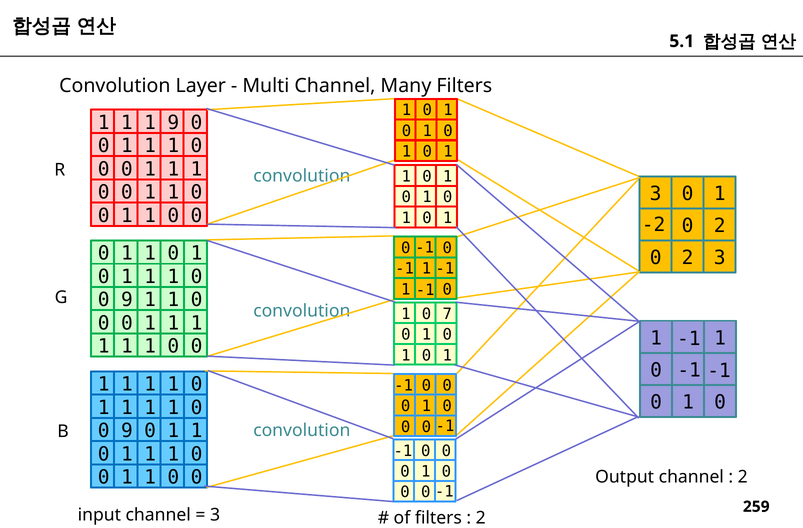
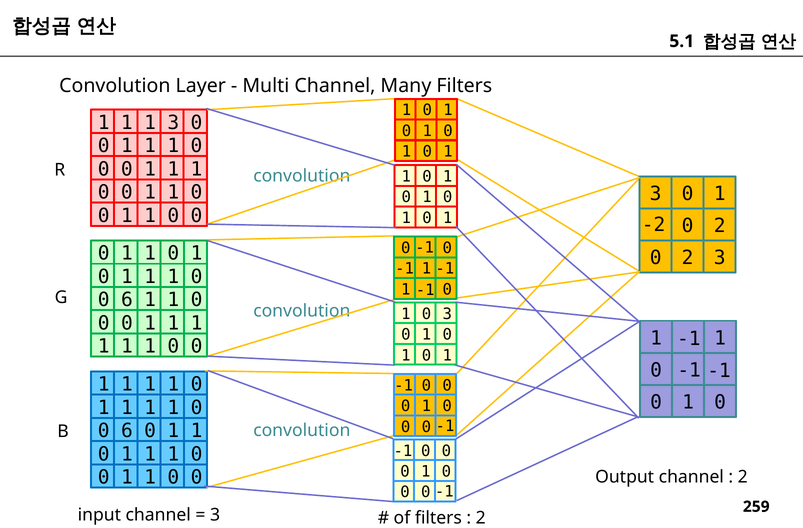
1 9: 9 -> 3
9 at (127, 300): 9 -> 6
1 0 7: 7 -> 3
9 at (127, 430): 9 -> 6
